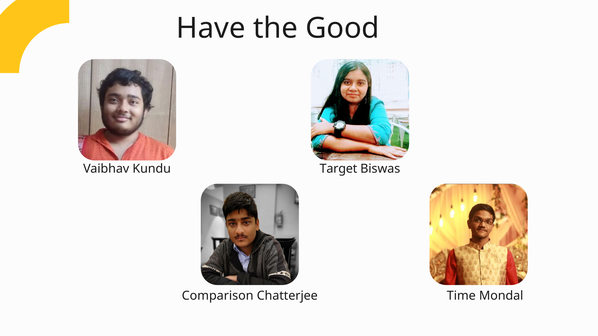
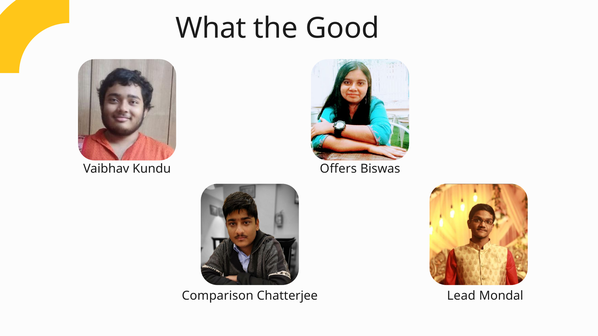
Have: Have -> What
Target: Target -> Offers
Time: Time -> Lead
